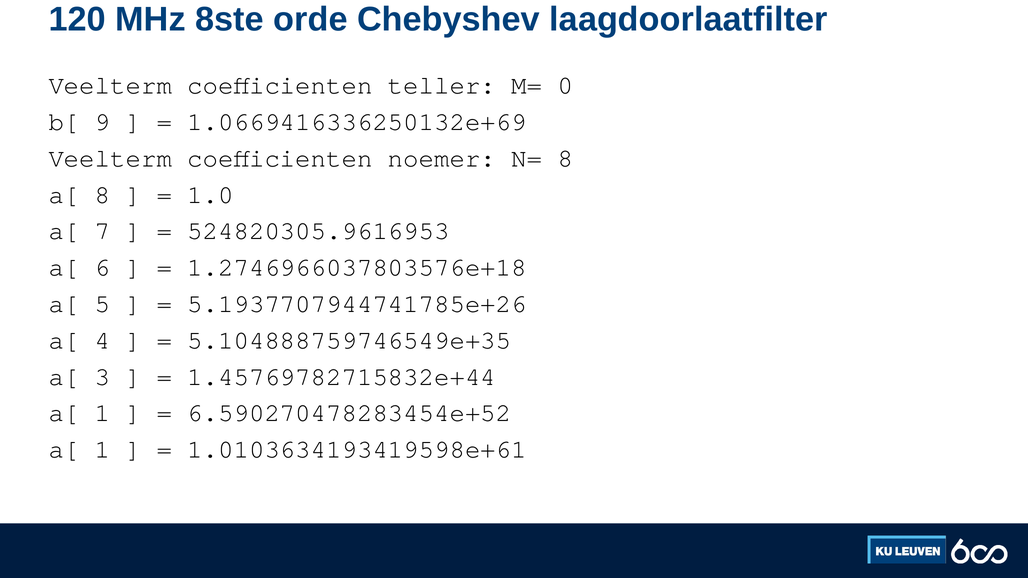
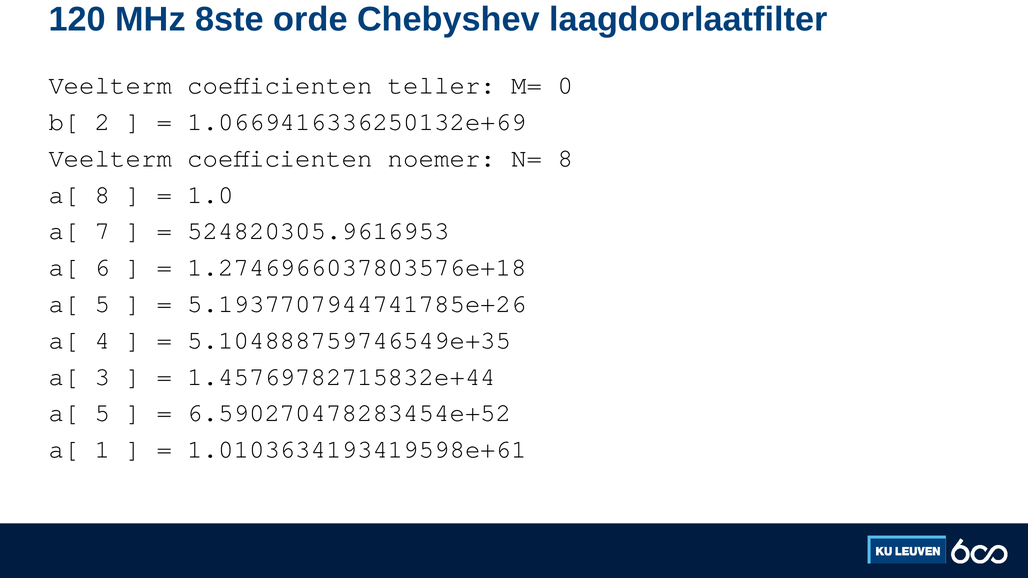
9: 9 -> 2
1 at (103, 413): 1 -> 5
